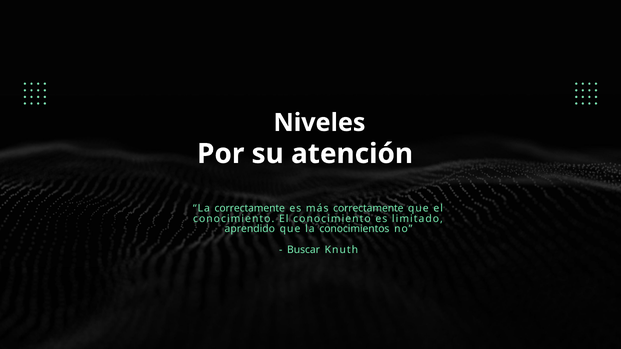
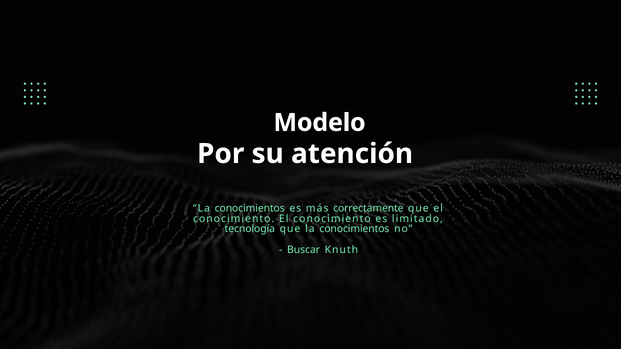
Niveles: Niveles -> Modelo
correctamente at (250, 208): correctamente -> conocimientos
aprendido: aprendido -> tecnología
